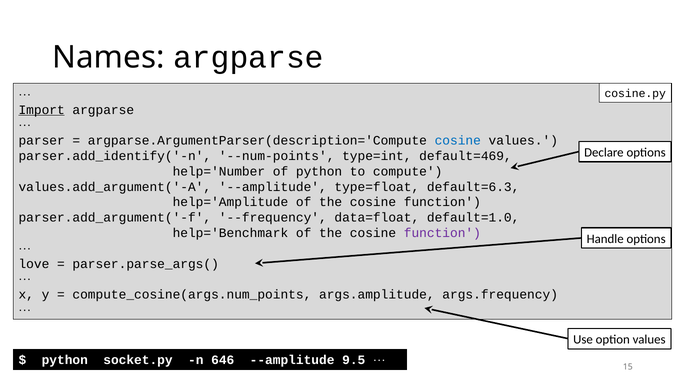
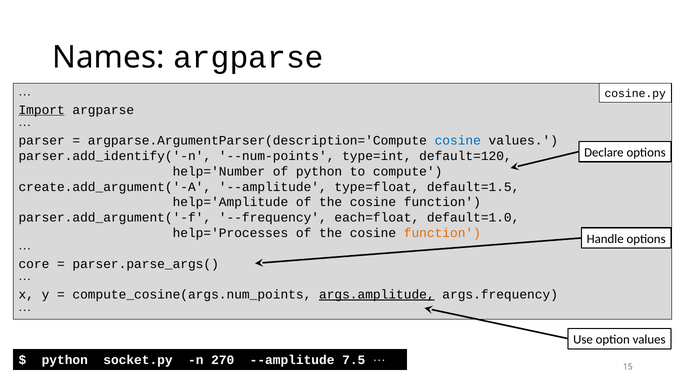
default=469: default=469 -> default=120
values.add_argument('-A: values.add_argument('-A -> create.add_argument('-A
default=6.3: default=6.3 -> default=1.5
data=float: data=float -> each=float
help='Benchmark: help='Benchmark -> help='Processes
function at (442, 233) colour: purple -> orange
love: love -> core
args.amplitude underline: none -> present
646: 646 -> 270
9.5: 9.5 -> 7.5
